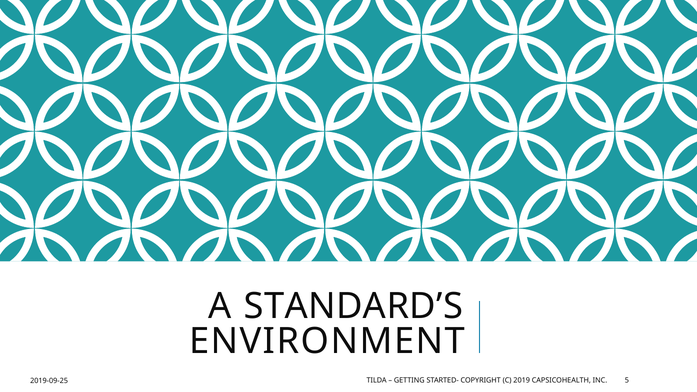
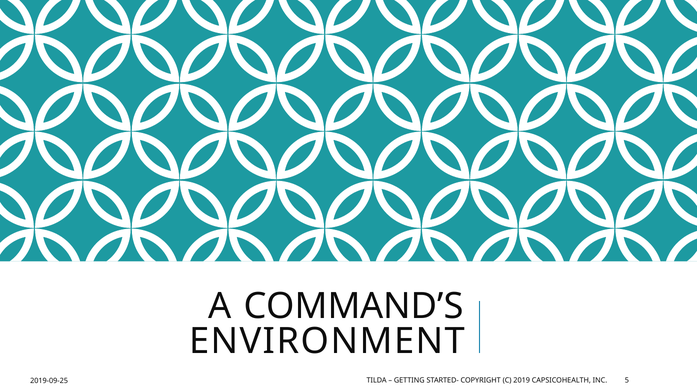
STANDARD’S: STANDARD’S -> COMMAND’S
